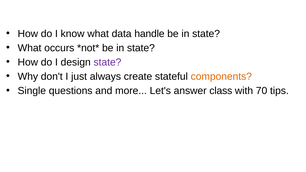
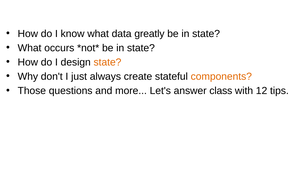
handle: handle -> greatly
state at (107, 62) colour: purple -> orange
Single: Single -> Those
70: 70 -> 12
